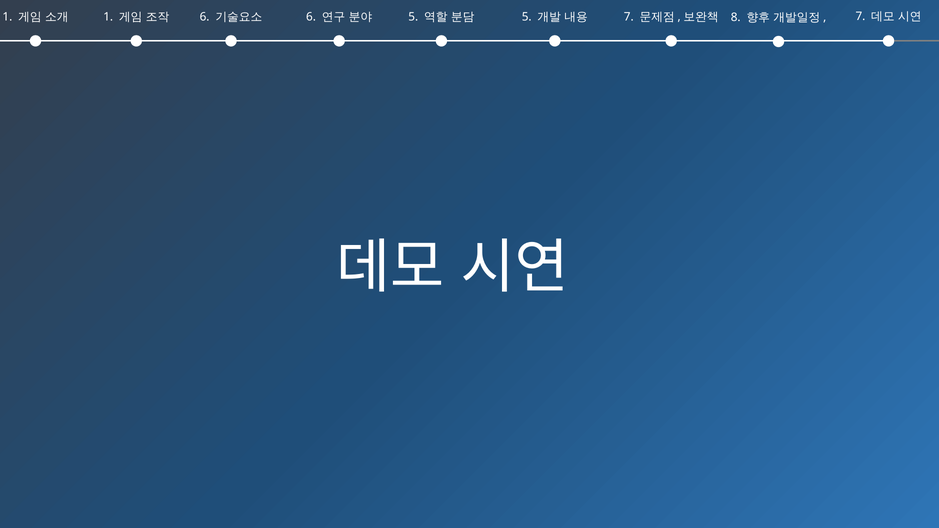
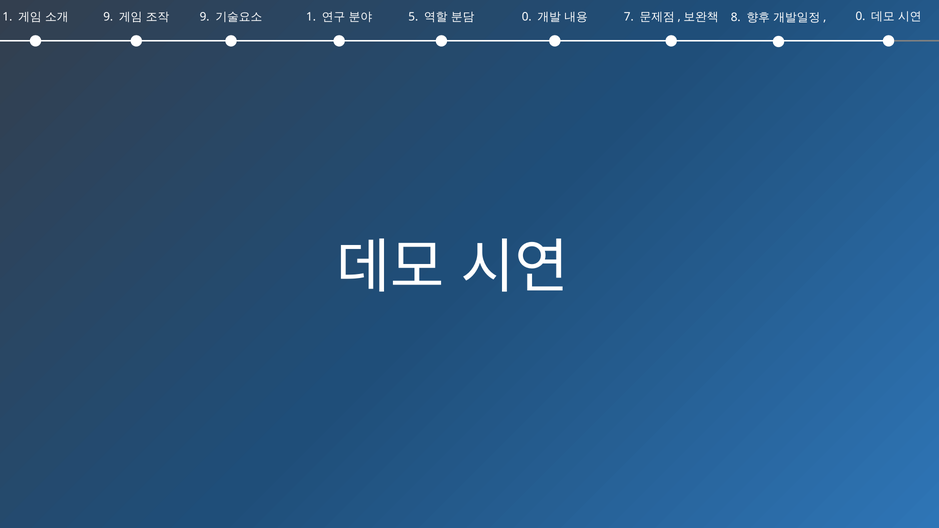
1 at (108, 17): 1 -> 9
6 at (205, 17): 6 -> 9
6 at (311, 17): 6 -> 1
5 at (527, 17): 5 -> 0
7 at (860, 16): 7 -> 0
